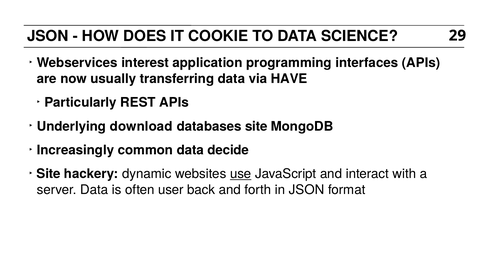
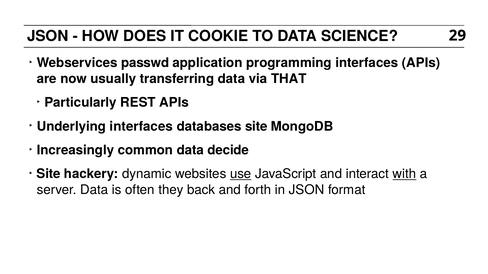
interest: interest -> passwd
HAVE: HAVE -> THAT
Underlying download: download -> interfaces
with underline: none -> present
user: user -> they
